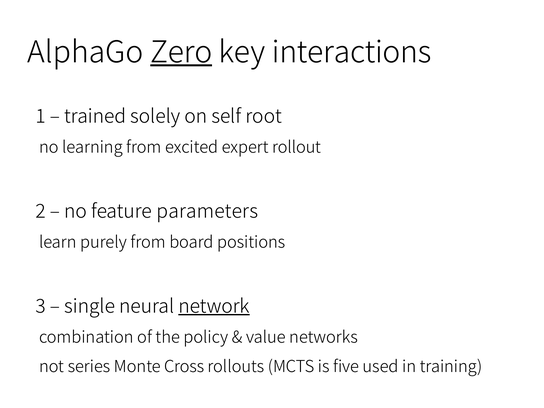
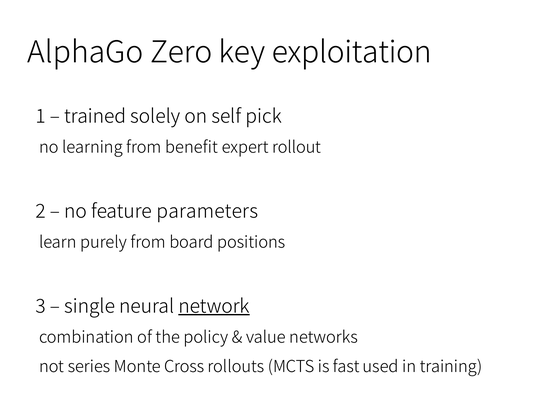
Zero underline: present -> none
interactions: interactions -> exploitation
root: root -> pick
excited: excited -> benefit
five: five -> fast
